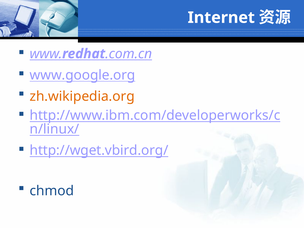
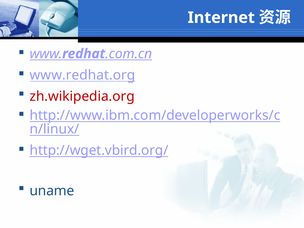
www.google.org: www.google.org -> www.redhat.org
zh.wikipedia.org colour: orange -> red
chmod: chmod -> uname
